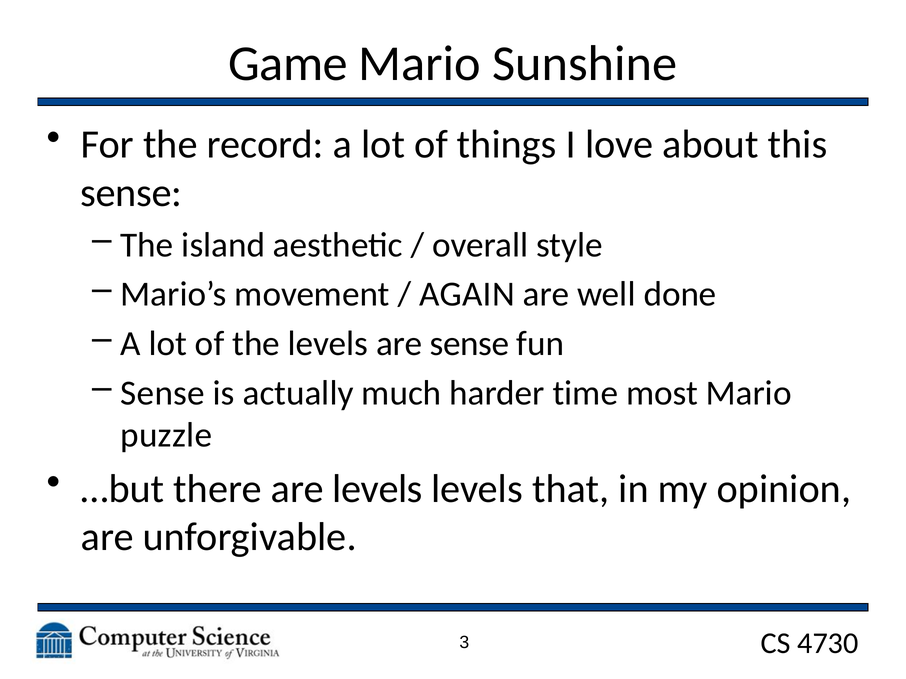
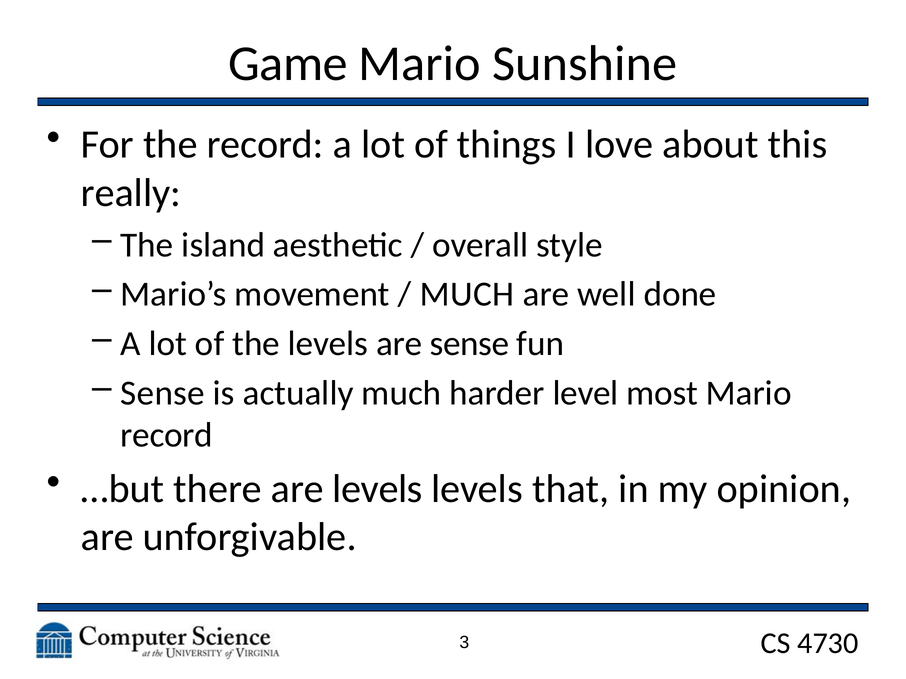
sense at (131, 193): sense -> really
AGAIN at (467, 294): AGAIN -> MUCH
time: time -> level
puzzle at (166, 436): puzzle -> record
